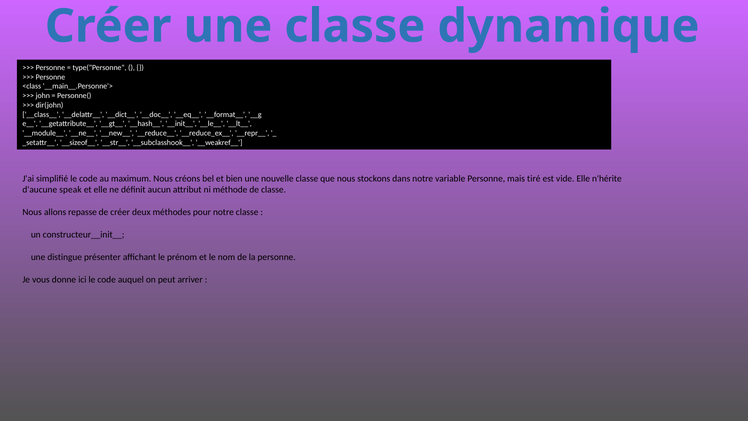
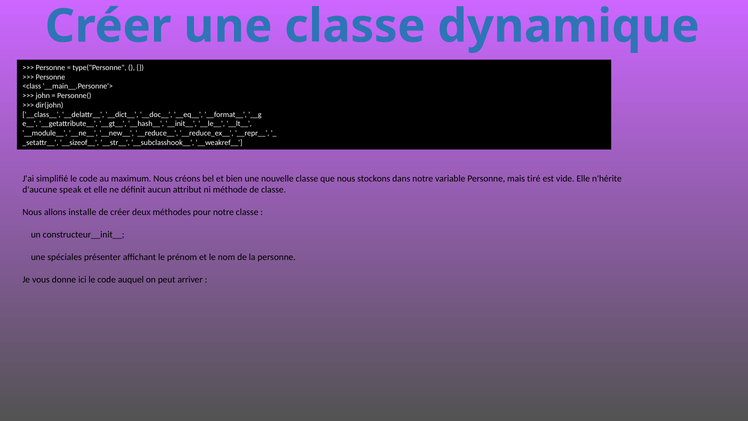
repasse: repasse -> installe
distingue: distingue -> spéciales
